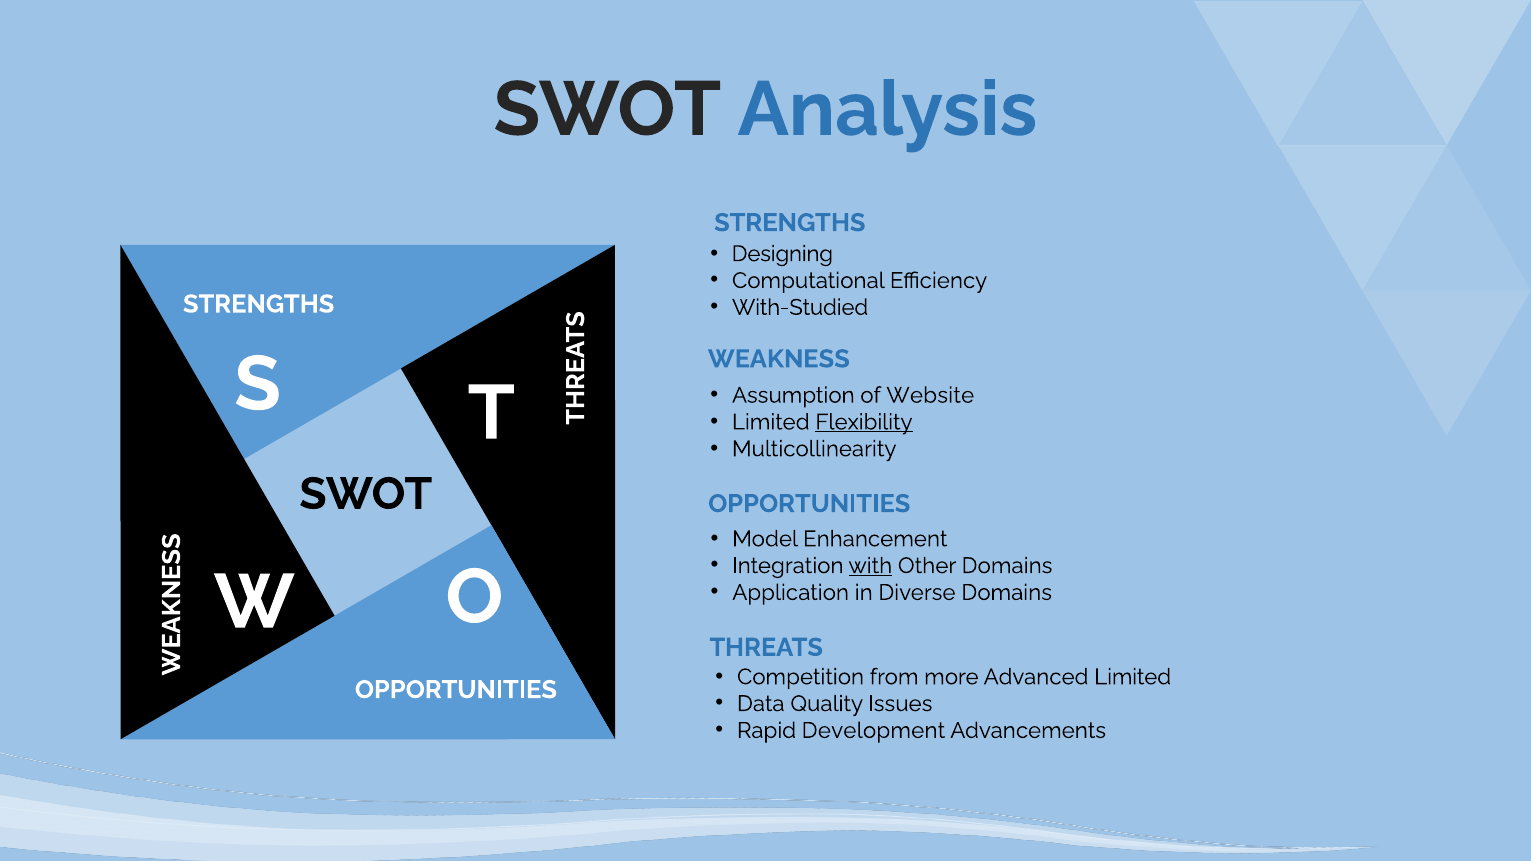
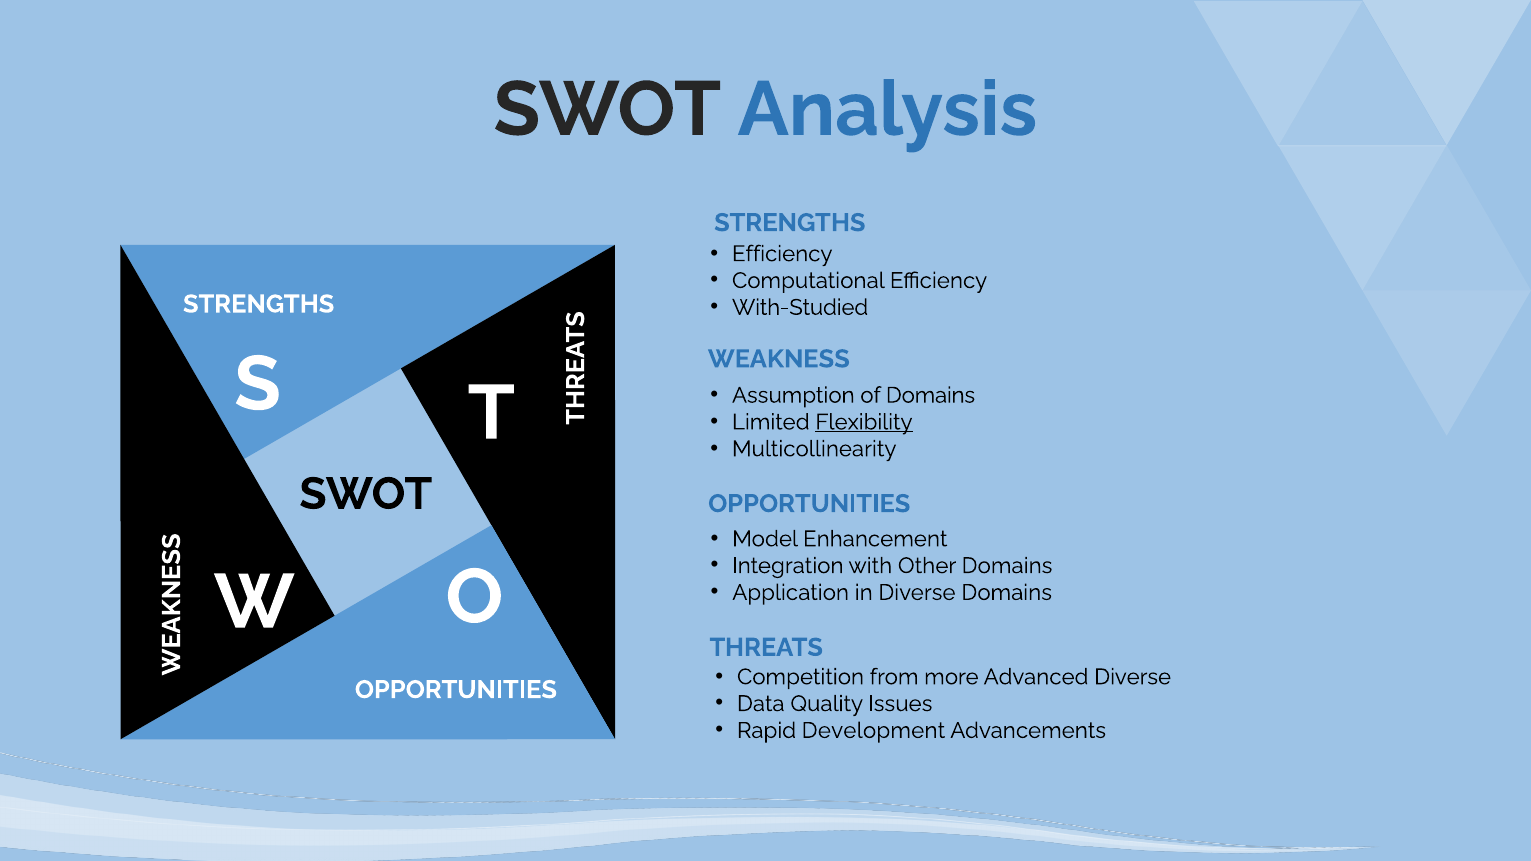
Designing at (782, 254): Designing -> Efficiency
of Website: Website -> Domains
with underline: present -> none
Advanced Limited: Limited -> Diverse
